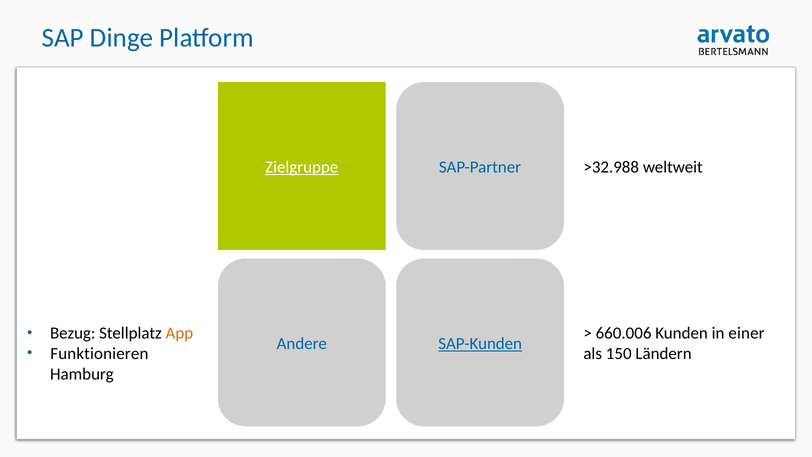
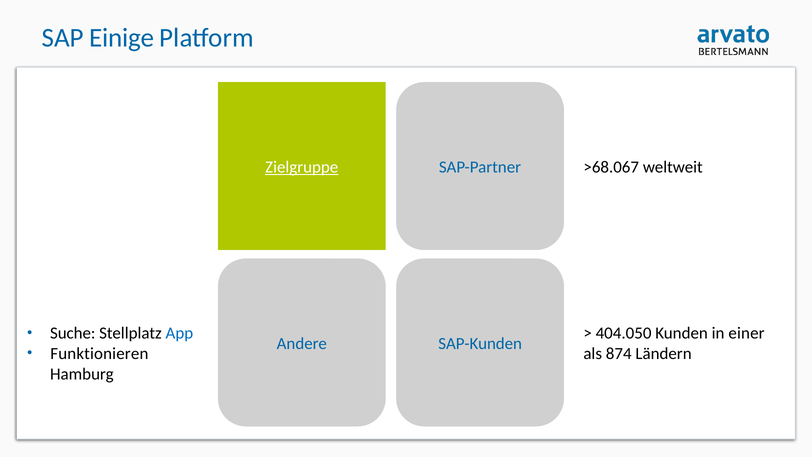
Dinge: Dinge -> Einige
>32.988: >32.988 -> >68.067
Bezug: Bezug -> Suche
App colour: orange -> blue
660.006: 660.006 -> 404.050
SAP-Kunden underline: present -> none
150: 150 -> 874
